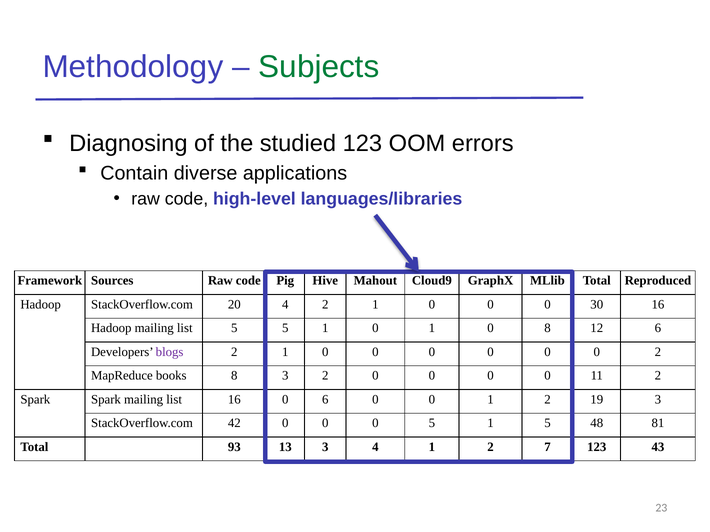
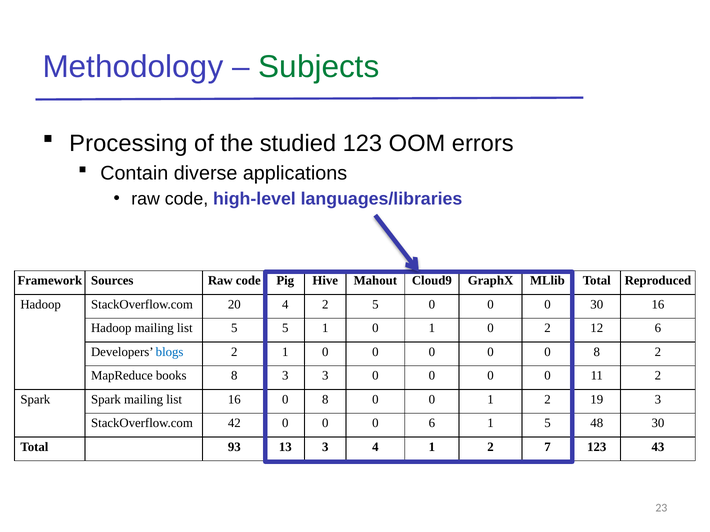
Diagnosing: Diagnosing -> Processing
4 2 1: 1 -> 5
0 8: 8 -> 2
blogs colour: purple -> blue
0 at (597, 352): 0 -> 8
3 2: 2 -> 3
16 0 6: 6 -> 8
0 5: 5 -> 6
48 81: 81 -> 30
